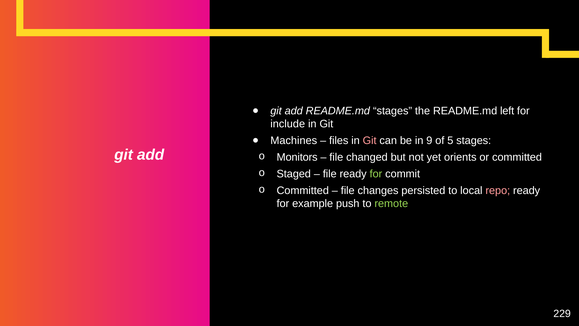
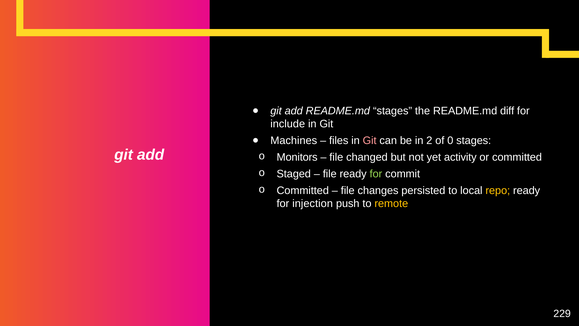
left: left -> diff
9: 9 -> 2
5: 5 -> 0
orients: orients -> activity
repo colour: pink -> yellow
example: example -> injection
remote colour: light green -> yellow
